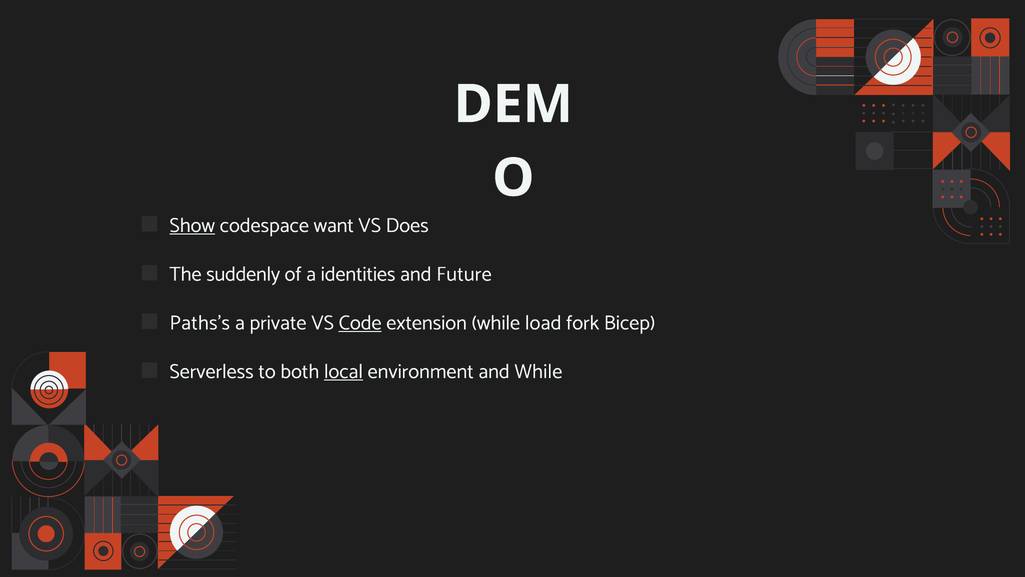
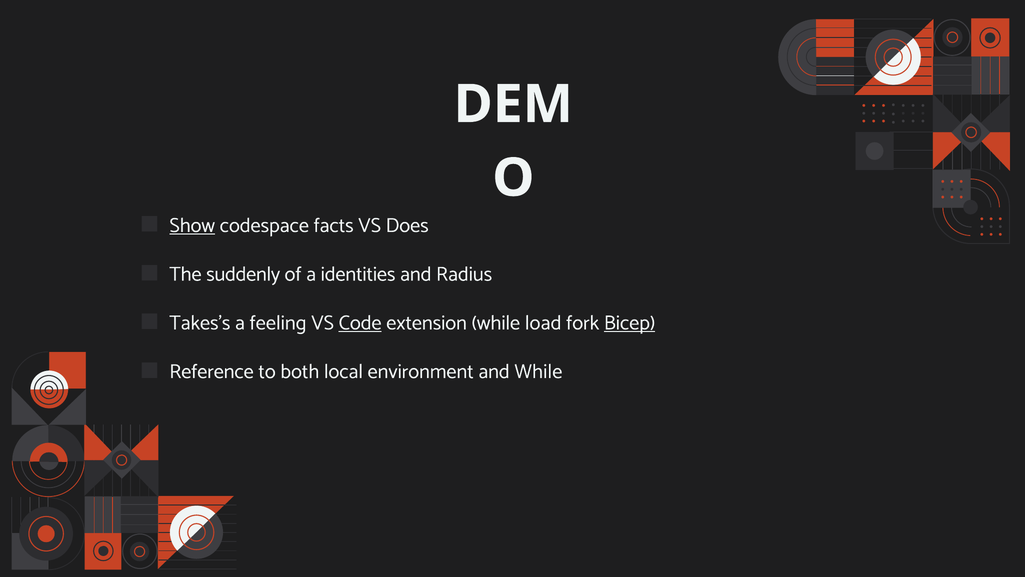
want: want -> facts
Future: Future -> Radius
Paths’s: Paths’s -> Takes’s
private: private -> feeling
Bicep underline: none -> present
Serverless: Serverless -> Reference
local underline: present -> none
